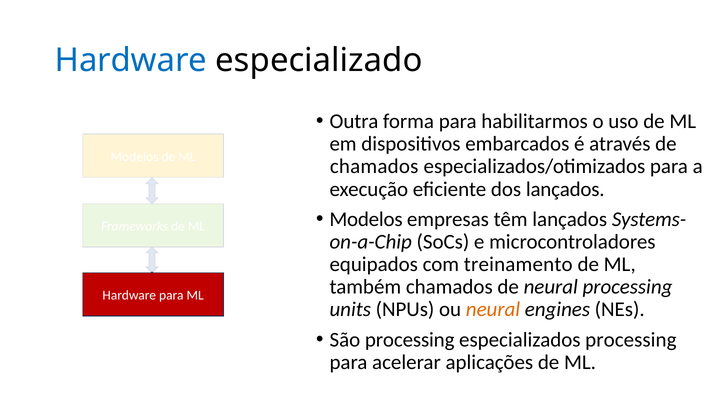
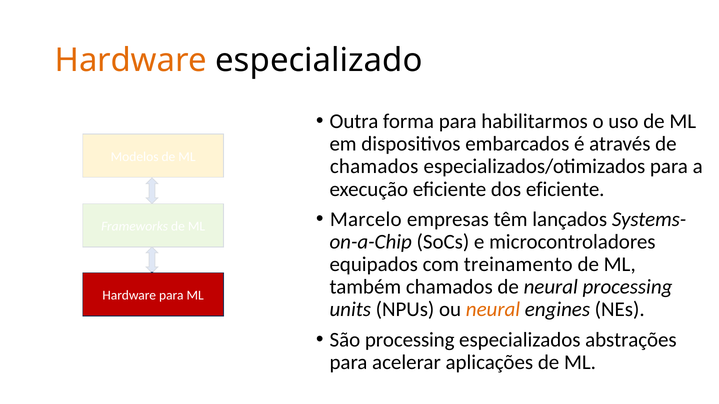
Hardware at (131, 60) colour: blue -> orange
dos lançados: lançados -> eficiente
Modelos at (366, 219): Modelos -> Marcelo
especializados processing: processing -> abstrações
